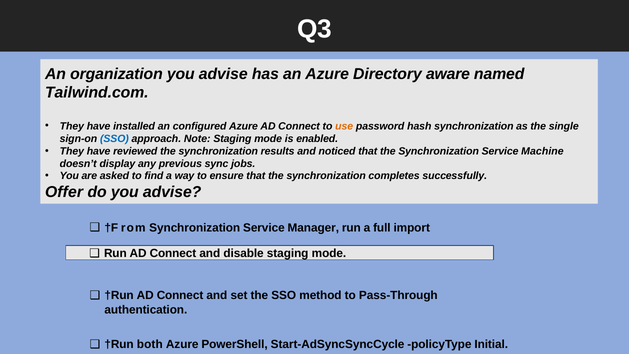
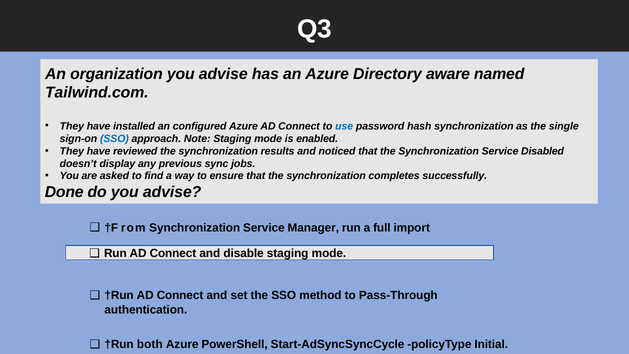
use colour: orange -> blue
Machine: Machine -> Disabled
Offer: Offer -> Done
